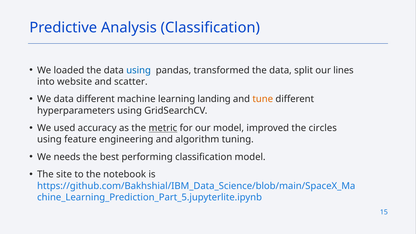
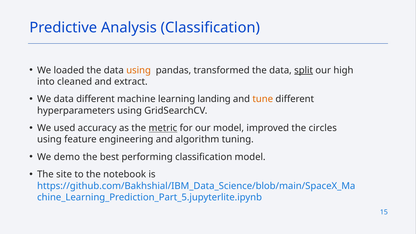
using at (139, 70) colour: blue -> orange
split underline: none -> present
lines: lines -> high
website: website -> cleaned
scatter: scatter -> extract
needs: needs -> demo
